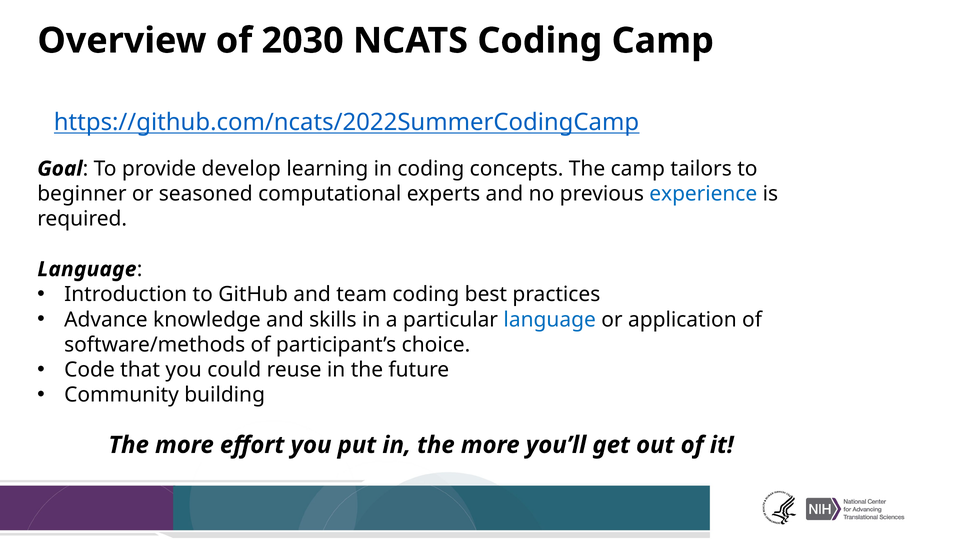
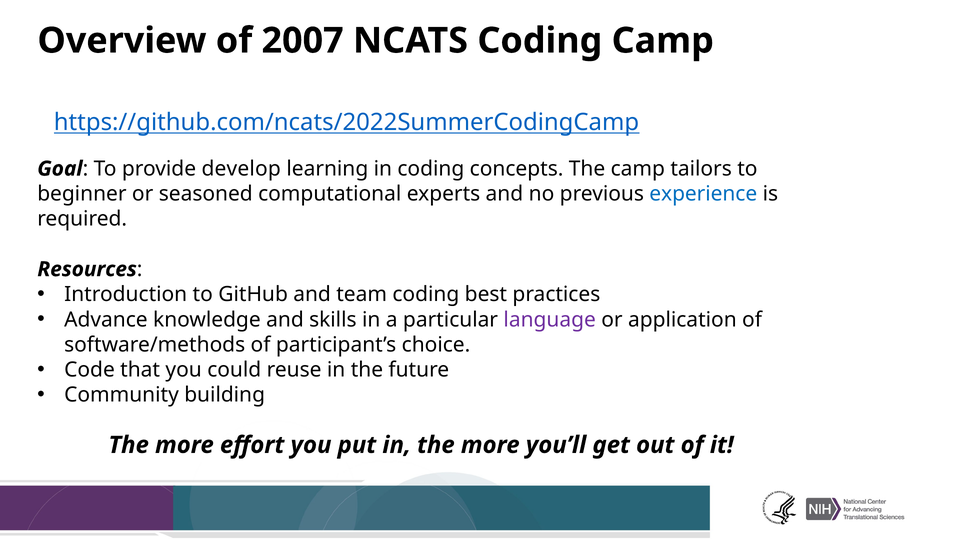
2030: 2030 -> 2007
Language at (87, 269): Language -> Resources
language at (550, 320) colour: blue -> purple
